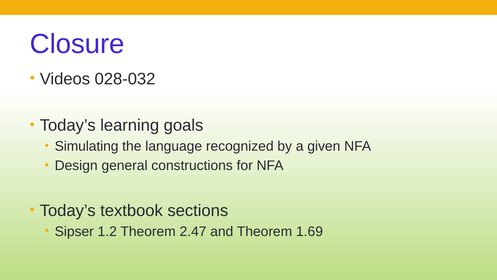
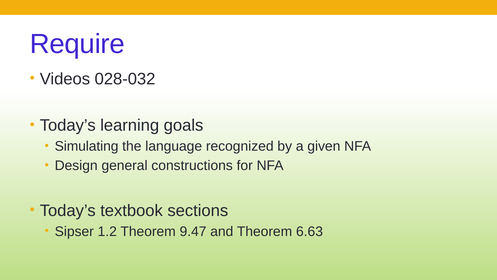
Closure: Closure -> Require
2.47: 2.47 -> 9.47
1.69: 1.69 -> 6.63
